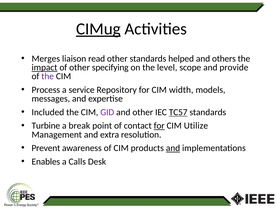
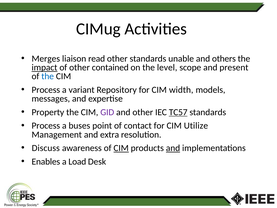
CIMug underline: present -> none
helped: helped -> unable
specifying: specifying -> contained
provide: provide -> present
the at (48, 76) colour: purple -> blue
service: service -> variant
Included: Included -> Property
Turbine at (46, 126): Turbine -> Process
break: break -> buses
for at (159, 126) underline: present -> none
Prevent: Prevent -> Discuss
CIM at (121, 148) underline: none -> present
Calls: Calls -> Load
